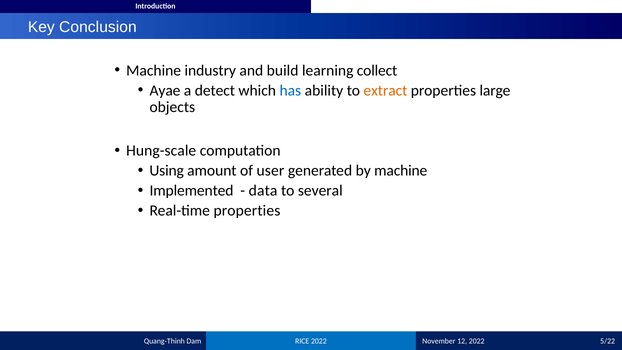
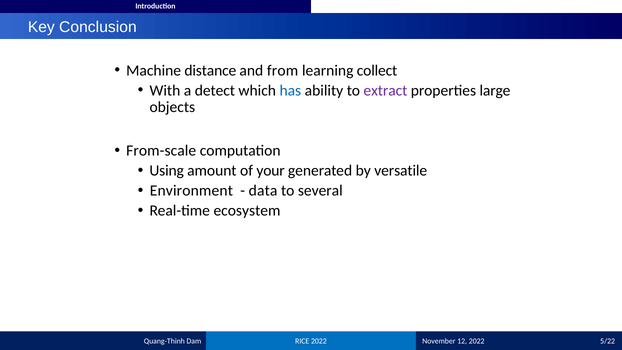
industry: industry -> distance
build: build -> from
Ayae: Ayae -> With
extract colour: orange -> purple
Hung-scale: Hung-scale -> From-scale
user: user -> your
by machine: machine -> versatile
Implemented: Implemented -> Environment
Real-time properties: properties -> ecosystem
